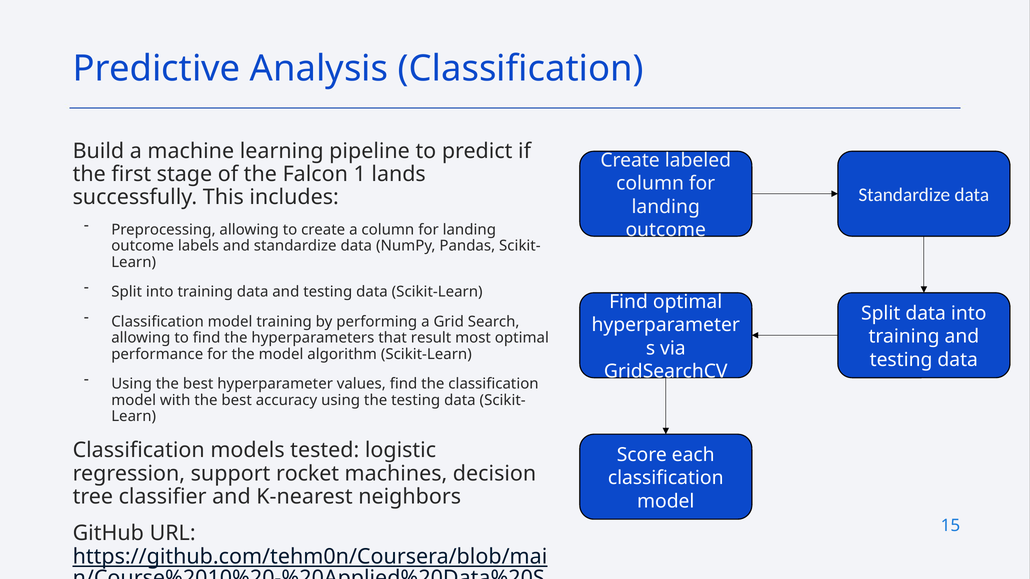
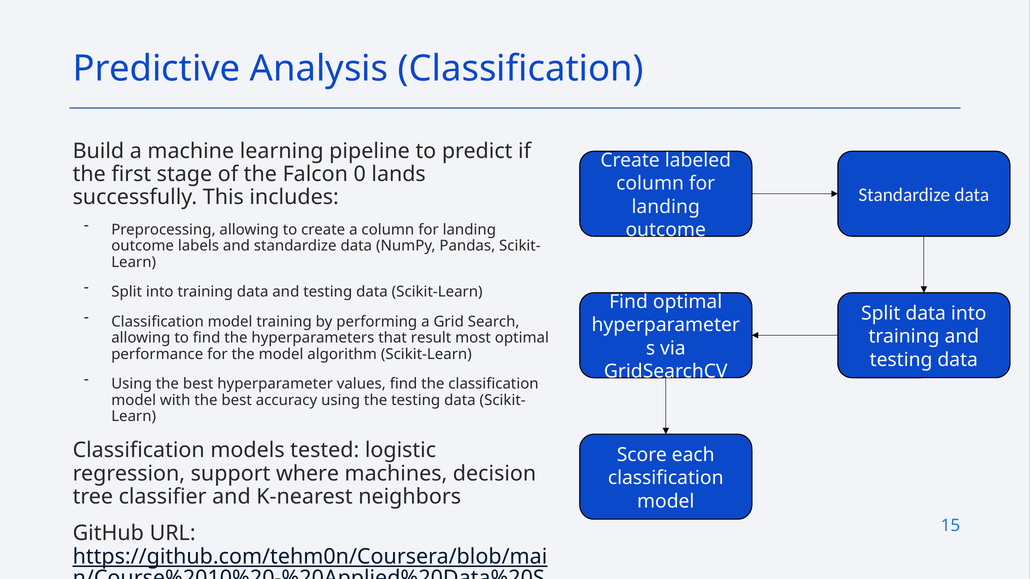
1: 1 -> 0
rocket: rocket -> where
